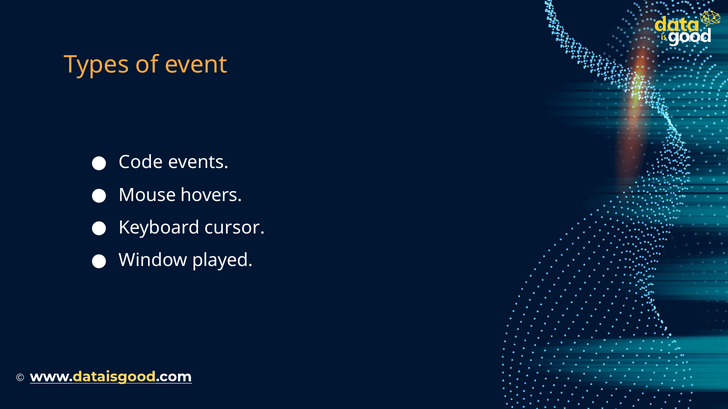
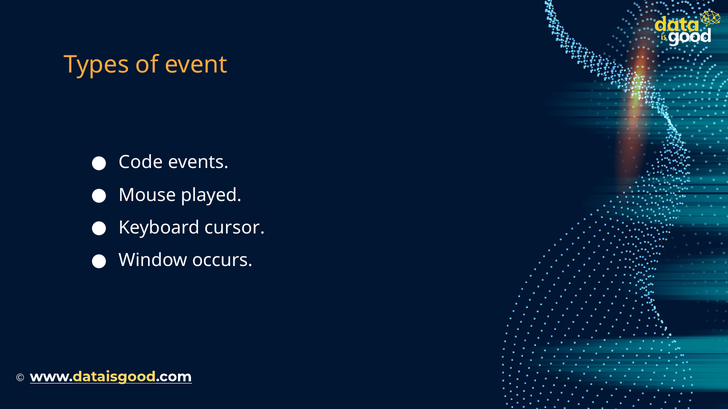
hovers: hovers -> played
played: played -> occurs
